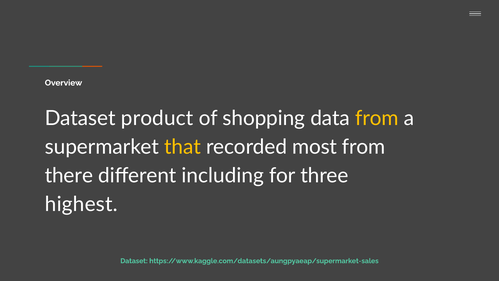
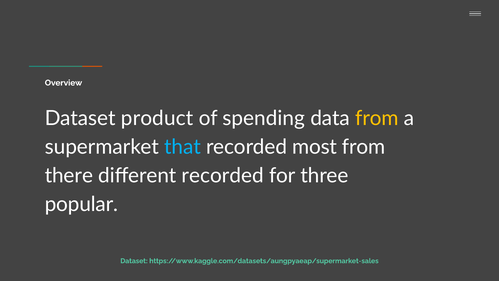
shopping: shopping -> spending
that colour: yellow -> light blue
different including: including -> recorded
highest: highest -> popular
